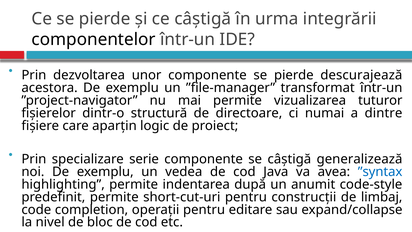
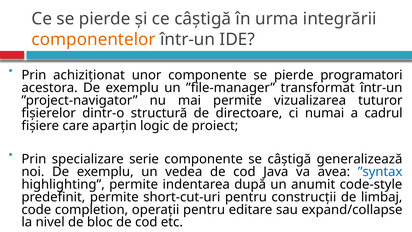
componentelor colour: black -> orange
dezvoltarea: dezvoltarea -> achiziționat
descurajează: descurajează -> programatori
dintre: dintre -> cadrul
